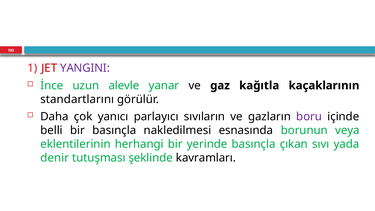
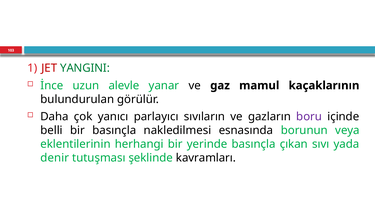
YANGINI colour: purple -> green
kağıtla: kağıtla -> mamul
standartlarını: standartlarını -> bulundurulan
